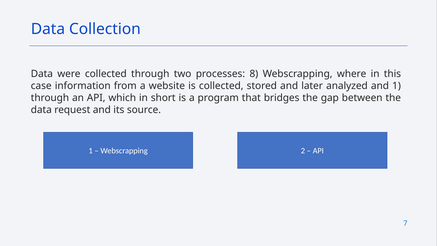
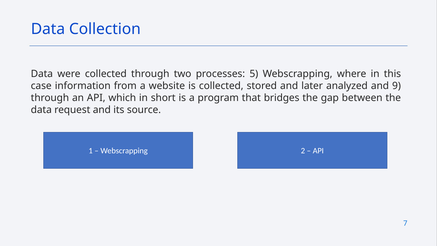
8: 8 -> 5
and 1: 1 -> 9
